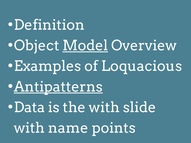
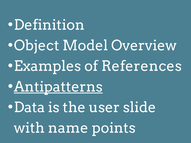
Model underline: present -> none
Loquacious: Loquacious -> References
the with: with -> user
